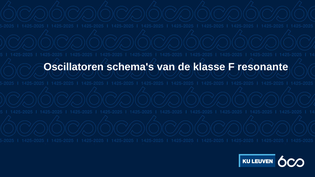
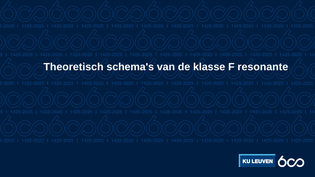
Oscillatoren: Oscillatoren -> Theoretisch
